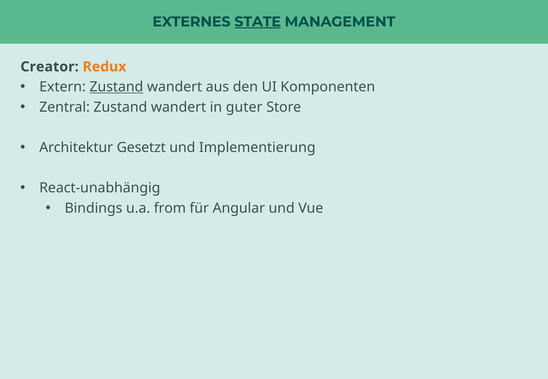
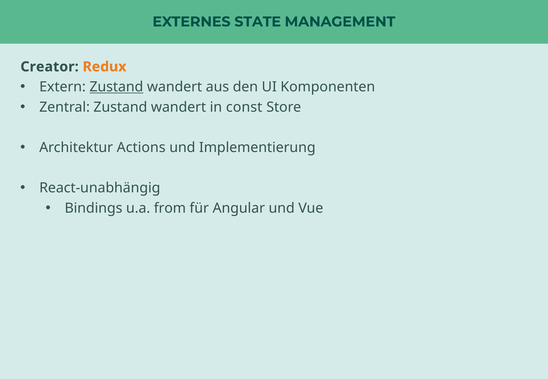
STATE underline: present -> none
guter: guter -> const
Gesetzt: Gesetzt -> Actions
